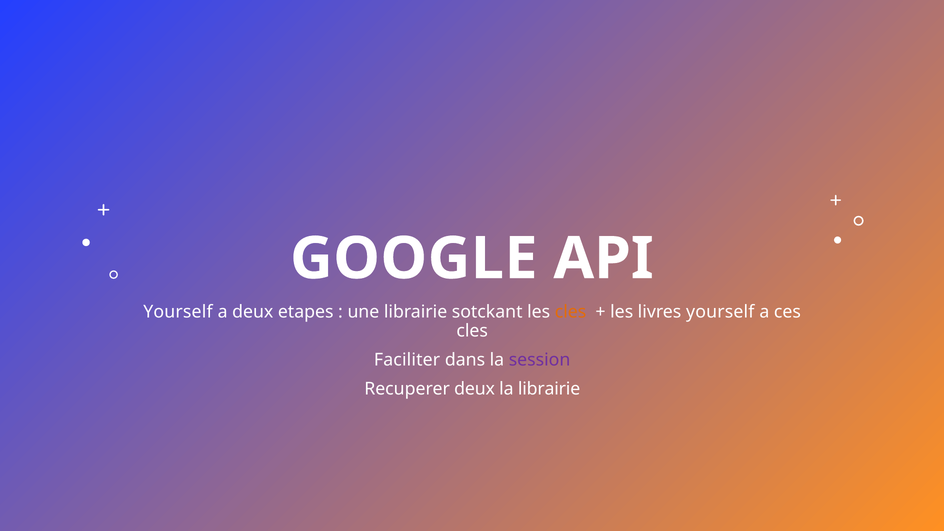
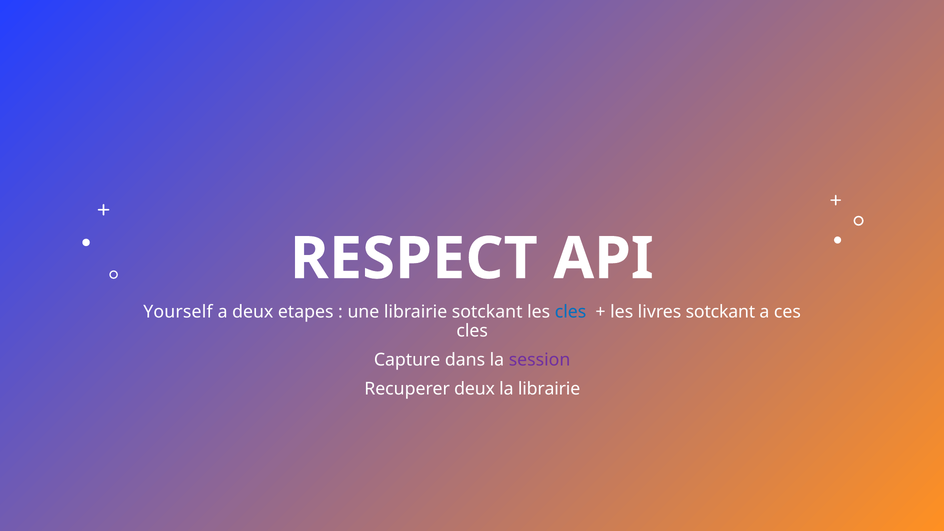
GOOGLE: GOOGLE -> RESPECT
cles at (571, 312) colour: orange -> blue
livres yourself: yourself -> sotckant
Faciliter: Faciliter -> Capture
